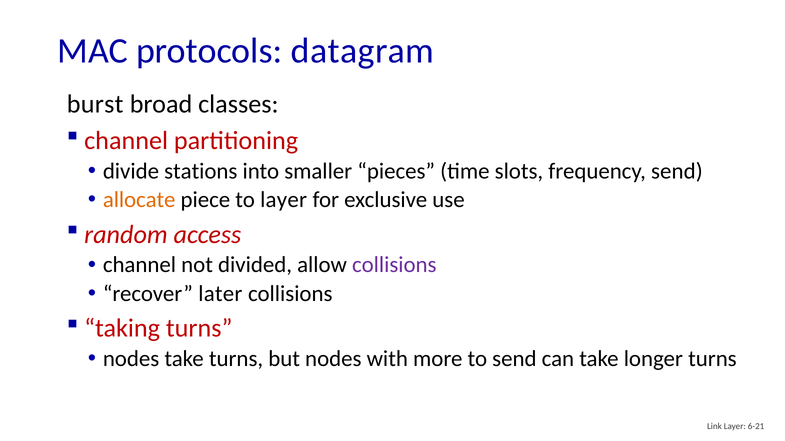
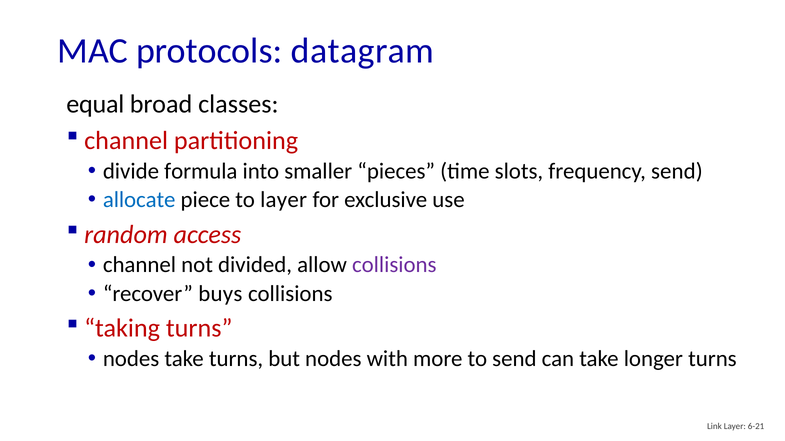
burst: burst -> equal
stations: stations -> formula
allocate colour: orange -> blue
later: later -> buys
